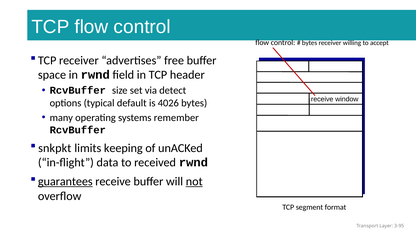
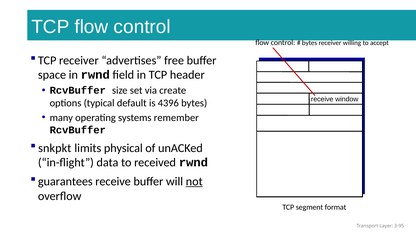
detect: detect -> create
4026: 4026 -> 4396
keeping: keeping -> physical
guarantees underline: present -> none
